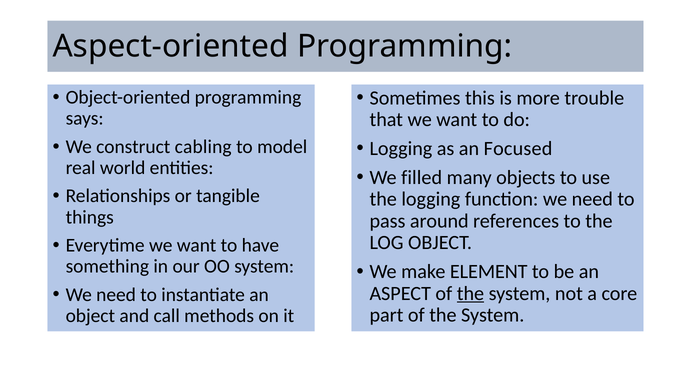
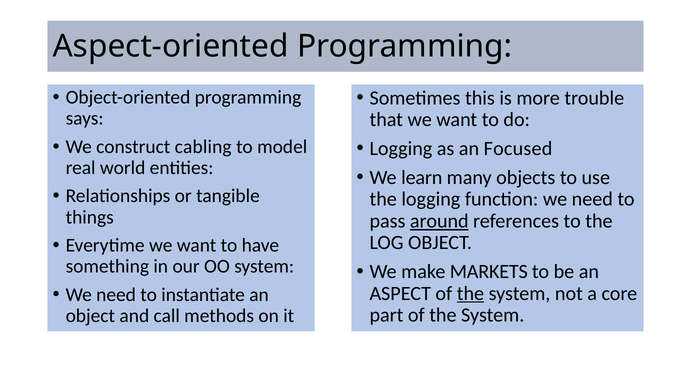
filled: filled -> learn
around underline: none -> present
ELEMENT: ELEMENT -> MARKETS
